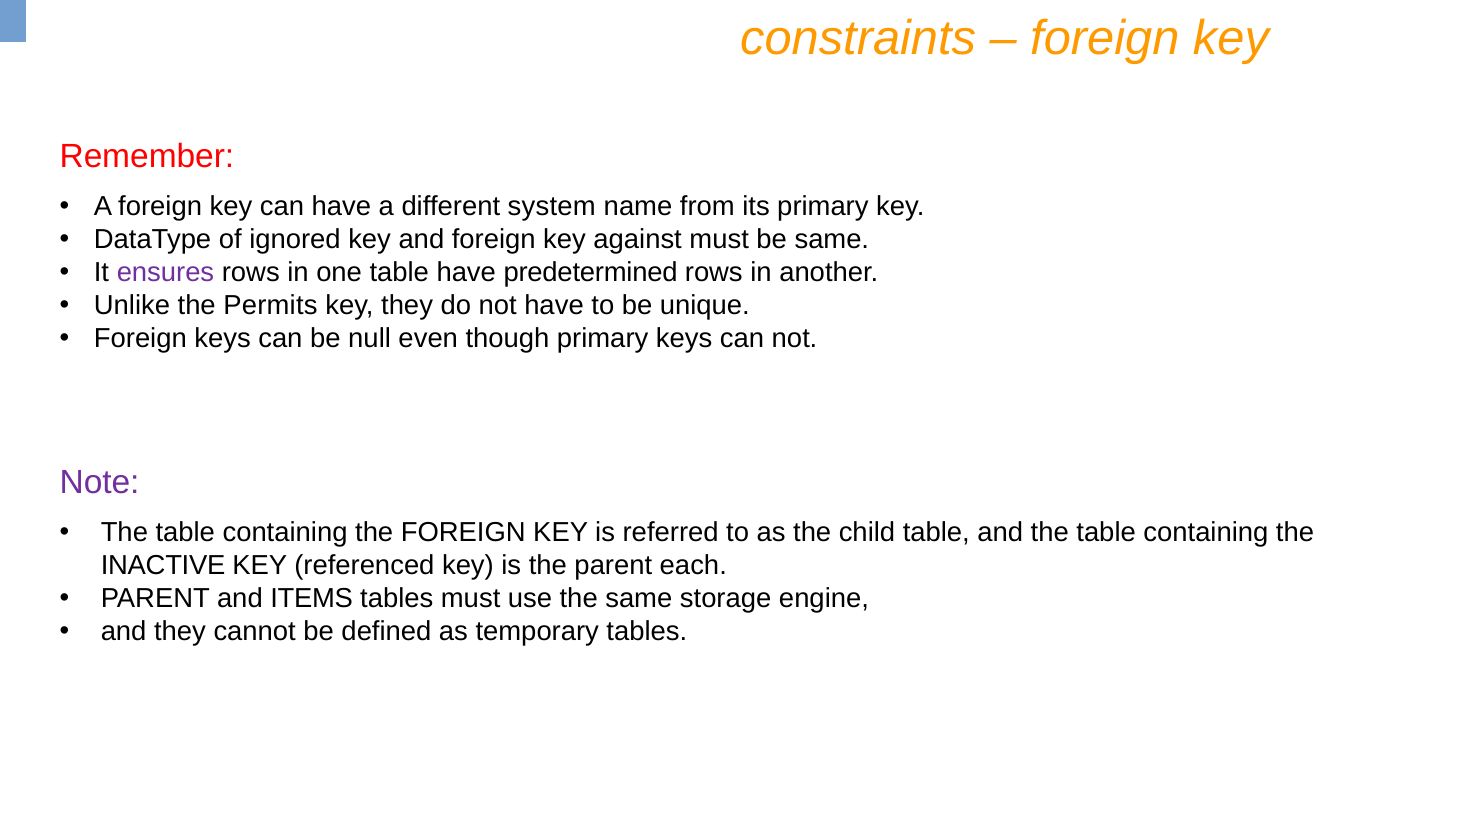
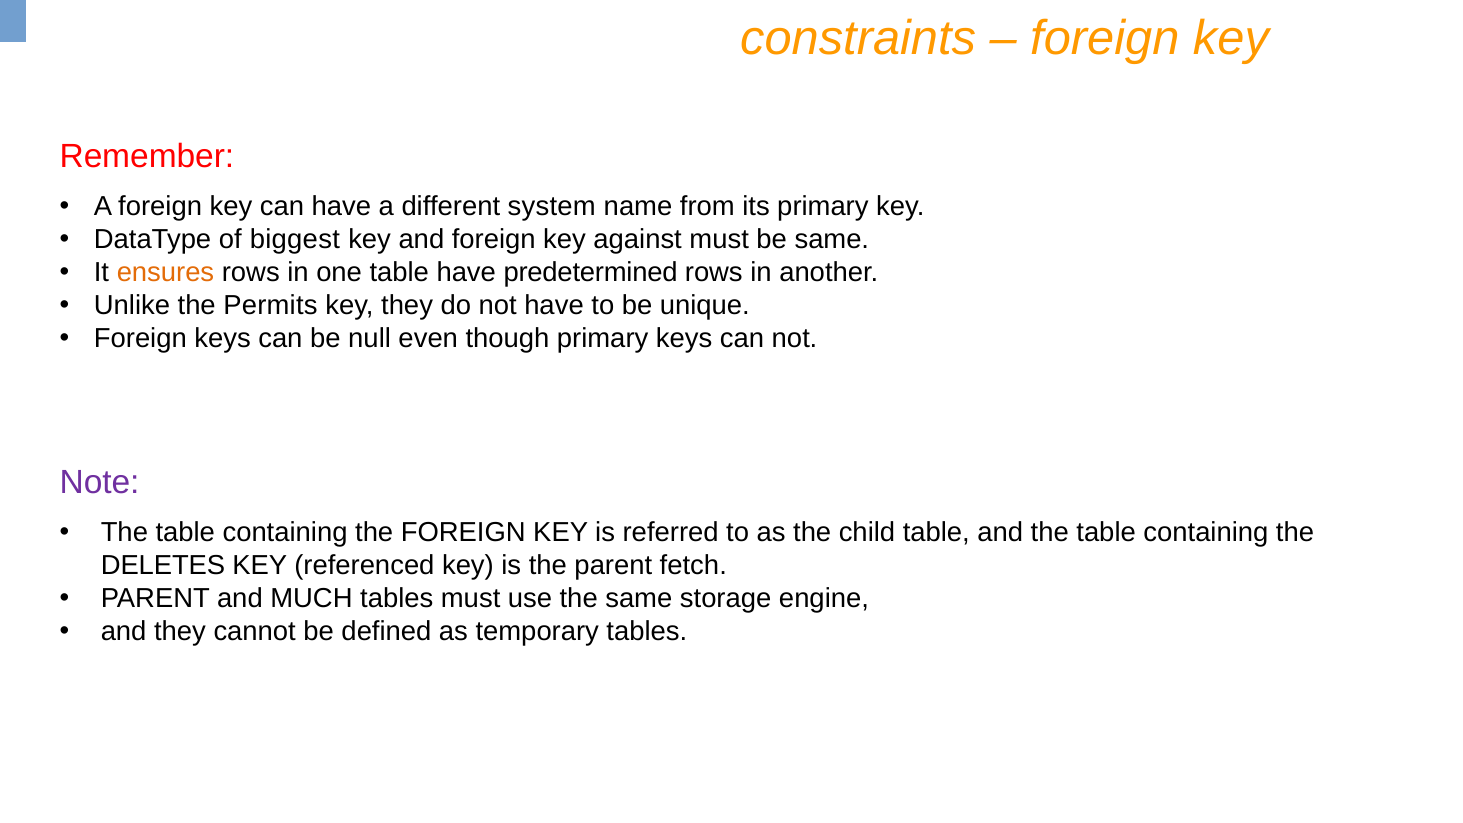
ignored: ignored -> biggest
ensures colour: purple -> orange
INACTIVE: INACTIVE -> DELETES
each: each -> fetch
ITEMS: ITEMS -> MUCH
